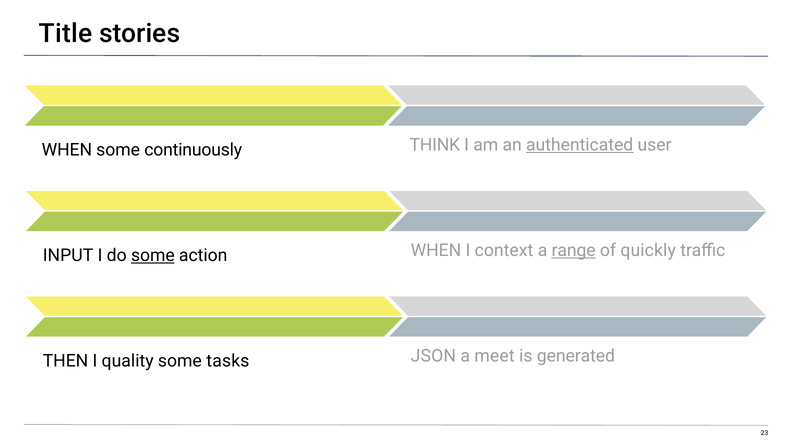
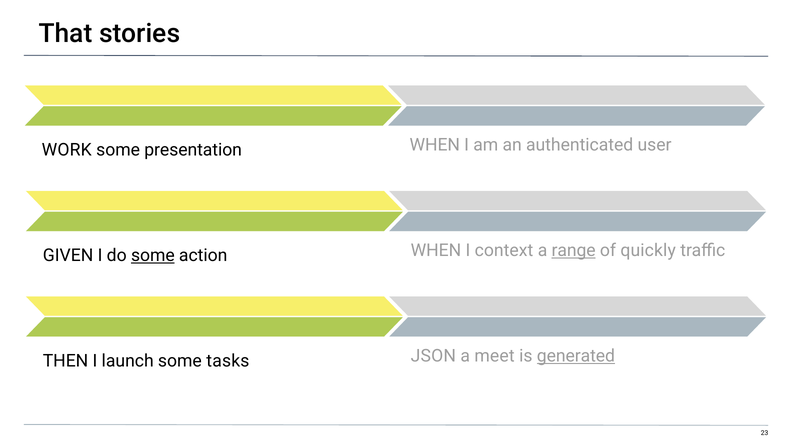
Title: Title -> That
THINK at (435, 145): THINK -> WHEN
authenticated underline: present -> none
WHEN at (67, 150): WHEN -> WORK
continuously: continuously -> presentation
INPUT: INPUT -> GIVEN
generated underline: none -> present
quality: quality -> launch
